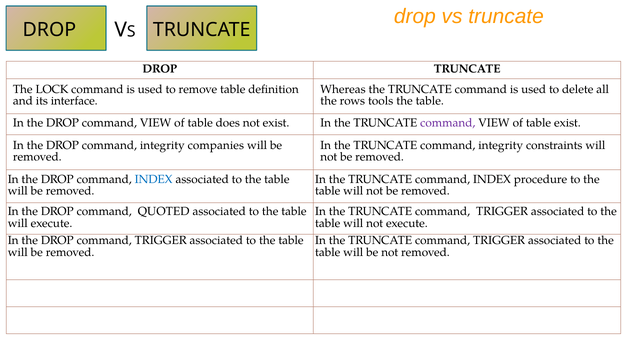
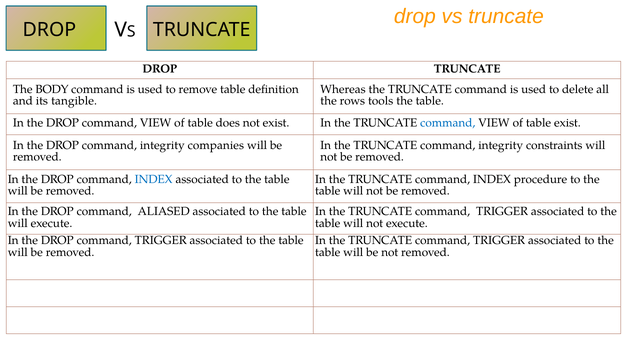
LOCK: LOCK -> BODY
interface: interface -> tangible
command at (448, 123) colour: purple -> blue
QUOTED: QUOTED -> ALIASED
